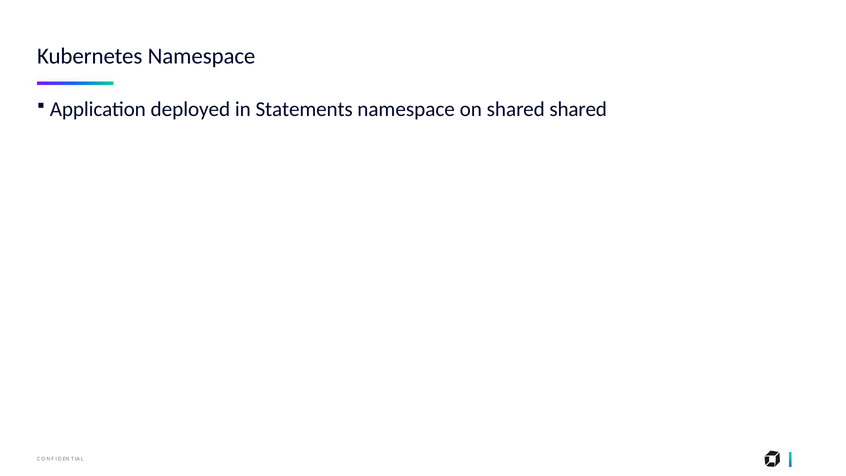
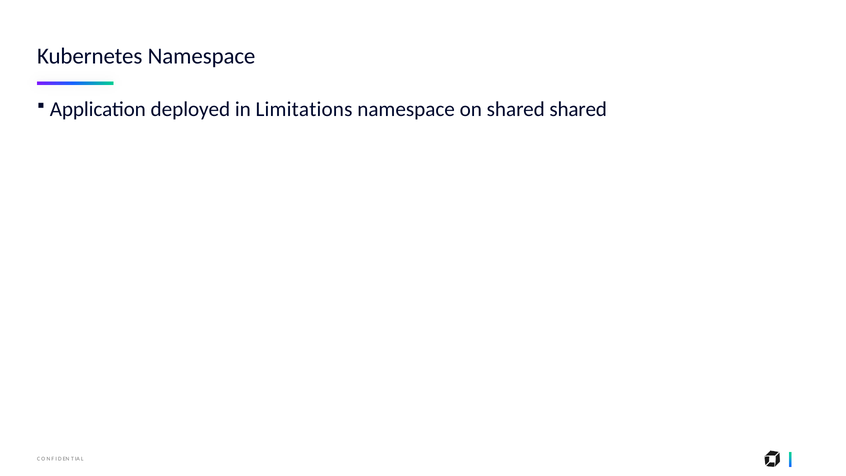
Statements: Statements -> Limitations
